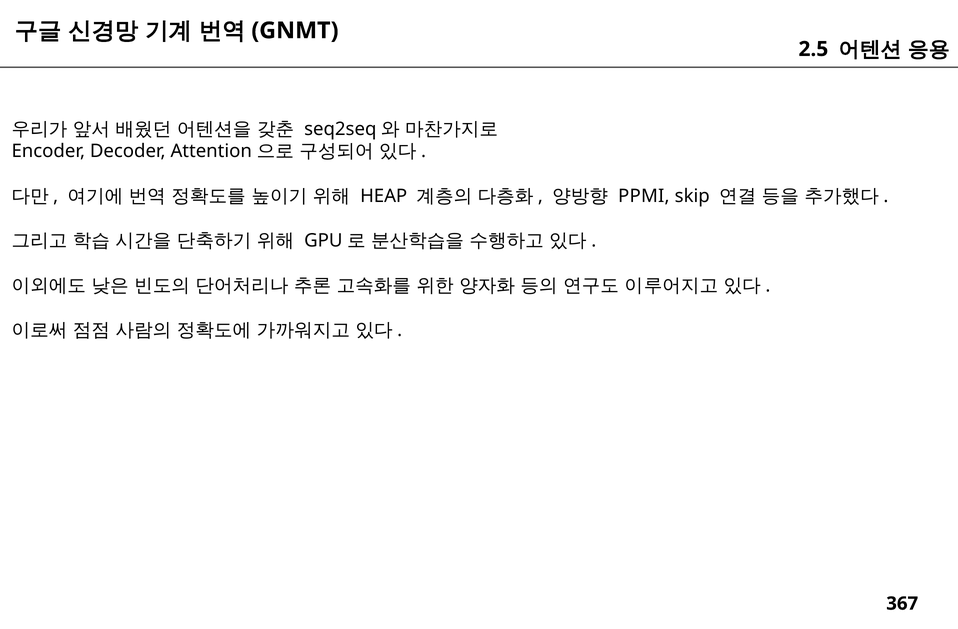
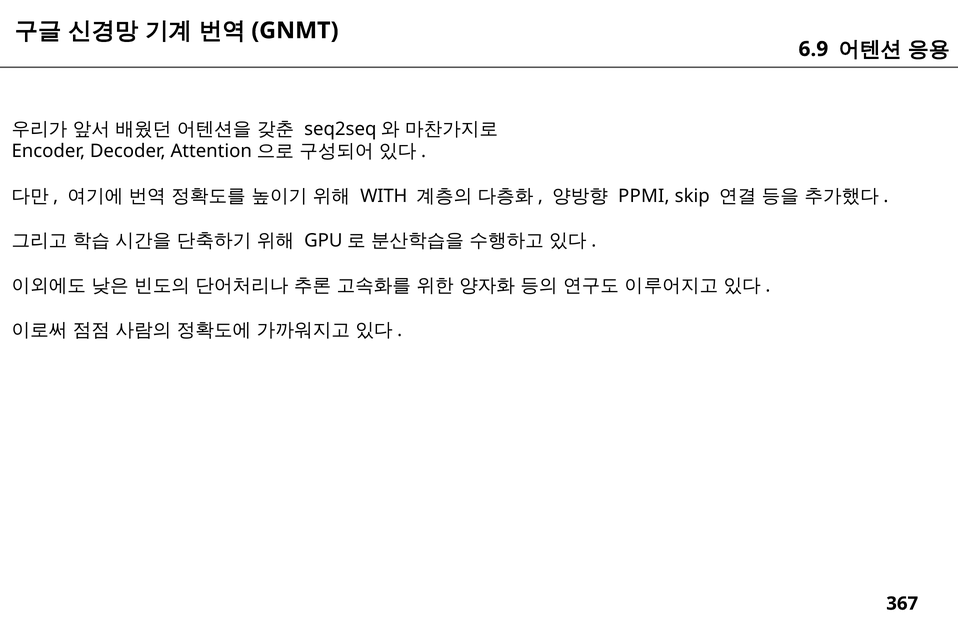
2.5: 2.5 -> 6.9
HEAP: HEAP -> WITH
